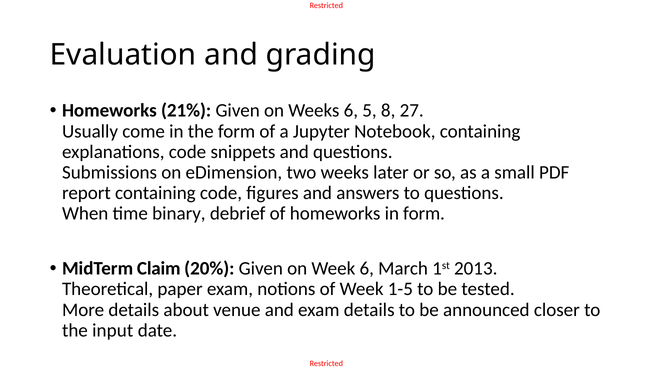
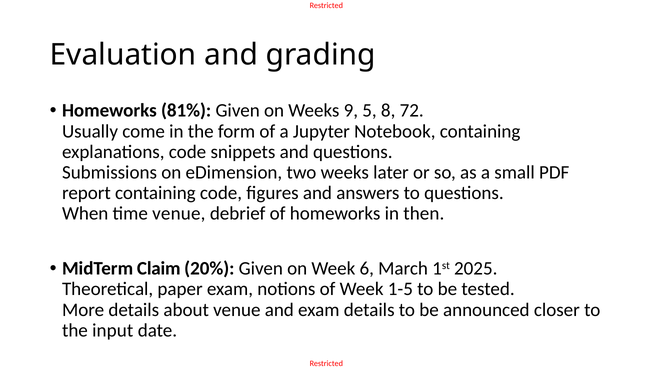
21%: 21% -> 81%
Weeks 6: 6 -> 9
27: 27 -> 72
time binary: binary -> venue
in form: form -> then
2013: 2013 -> 2025
